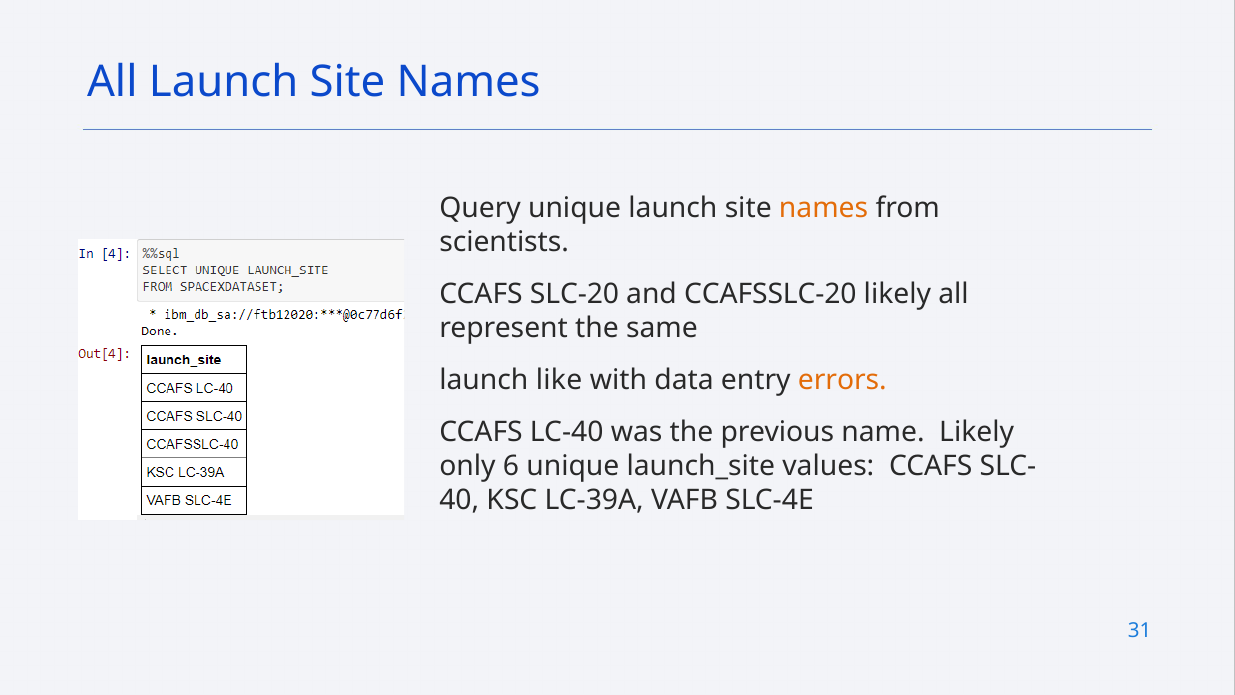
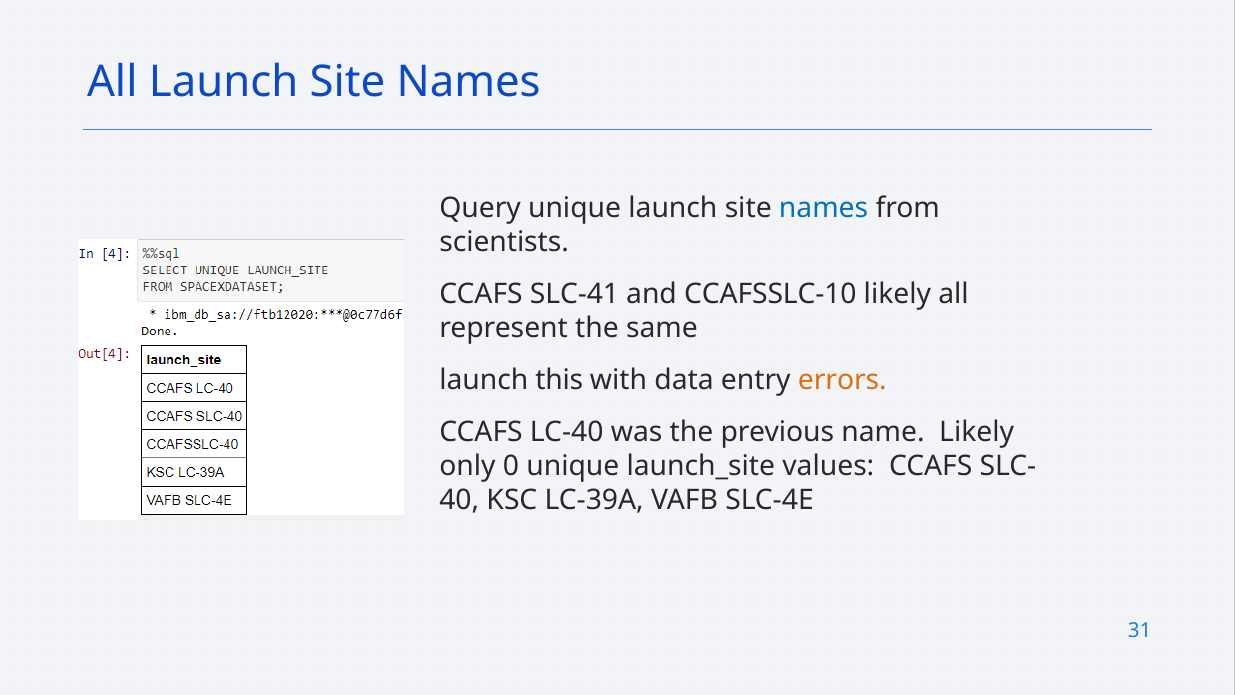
names at (824, 208) colour: orange -> blue
SLC-20: SLC-20 -> SLC-41
CCAFSSLC-20: CCAFSSLC-20 -> CCAFSSLC-10
like: like -> this
6: 6 -> 0
